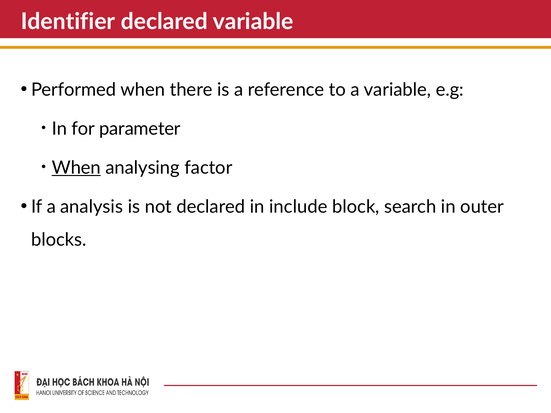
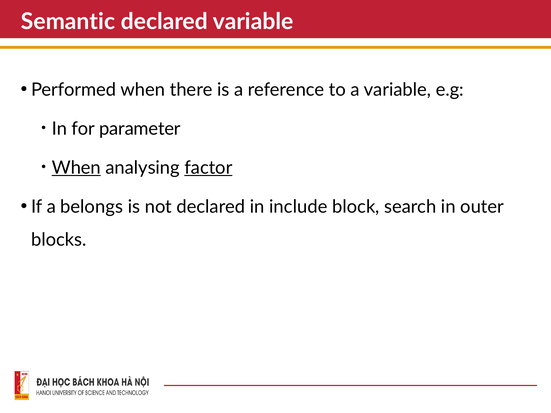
Identifier: Identifier -> Semantic
factor underline: none -> present
analysis: analysis -> belongs
